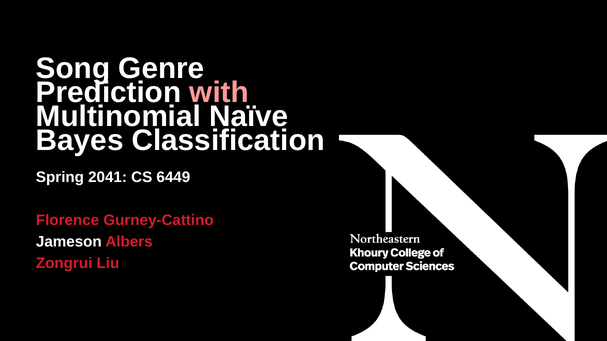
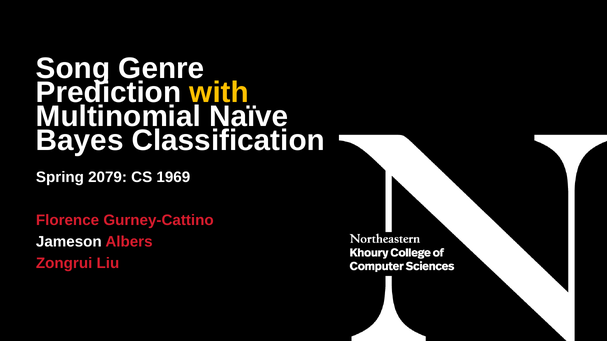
with colour: pink -> yellow
2041: 2041 -> 2079
6449: 6449 -> 1969
